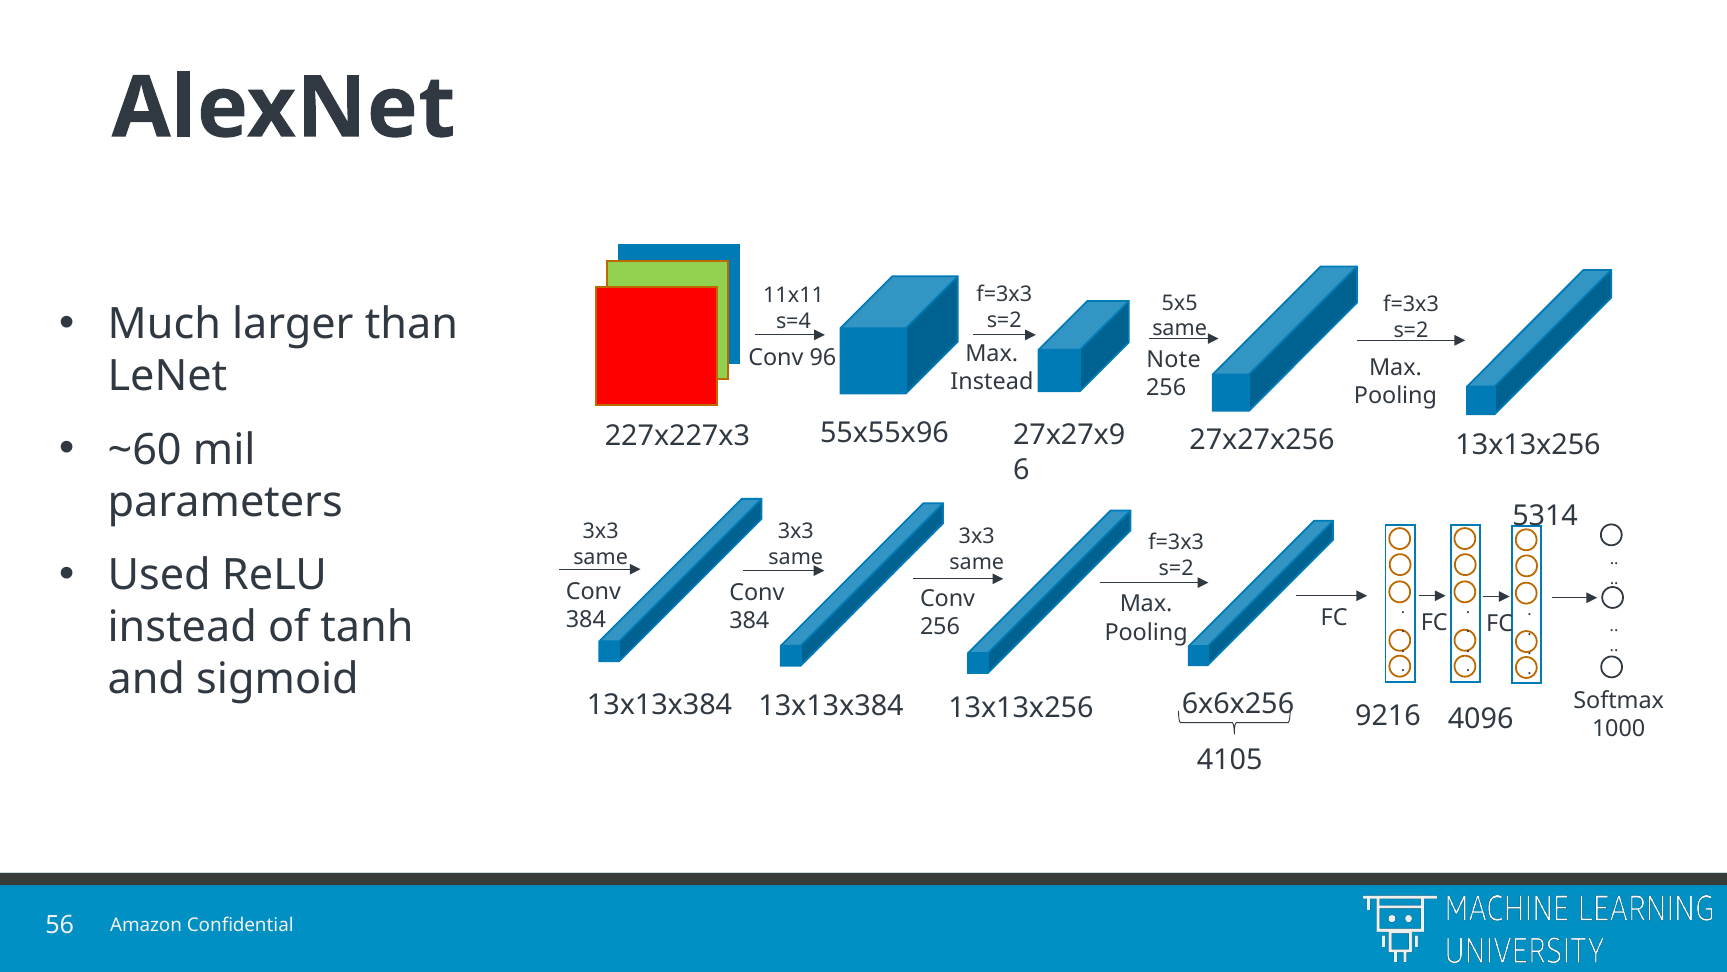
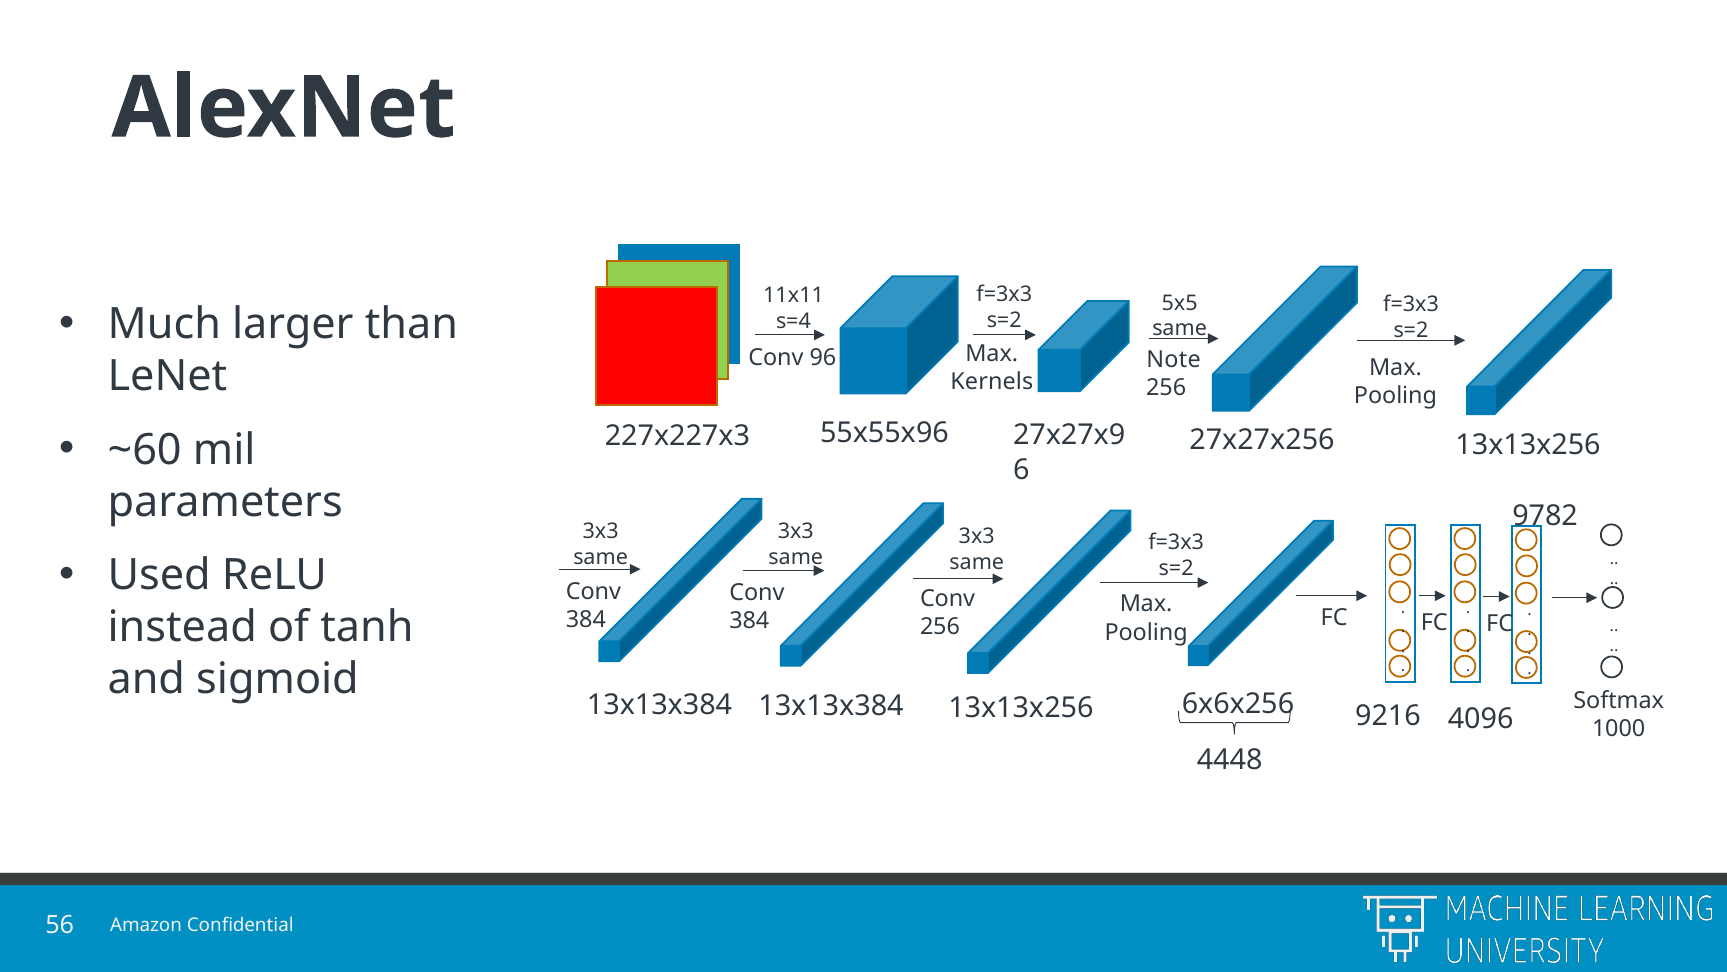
Instead at (992, 382): Instead -> Kernels
5314: 5314 -> 9782
4105: 4105 -> 4448
